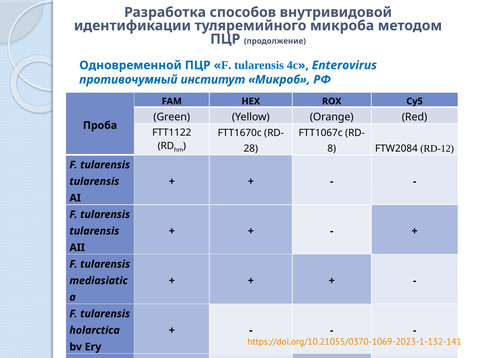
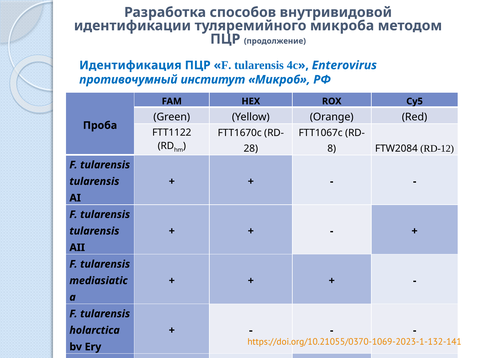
Одновременной: Одновременной -> Идентификация
